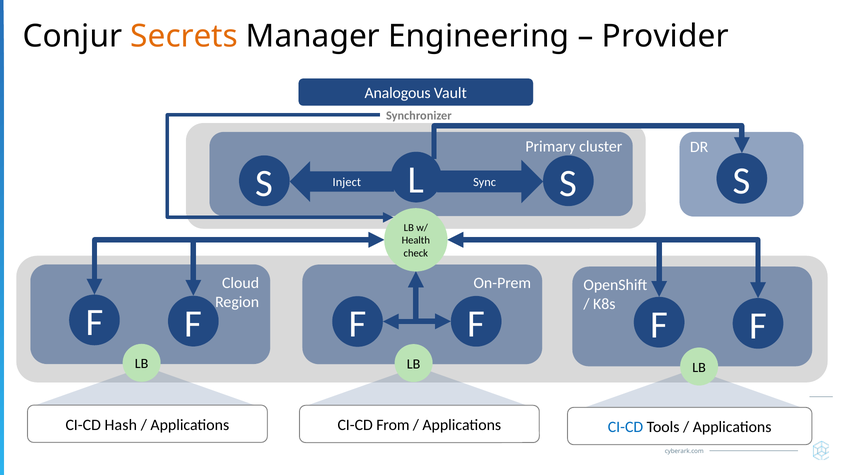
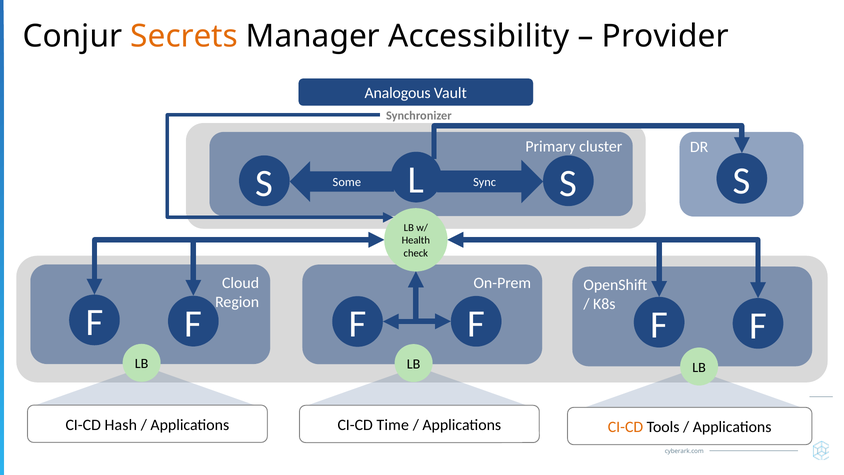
Engineering: Engineering -> Accessibility
Inject: Inject -> Some
CI-CD at (625, 427) colour: blue -> orange
From: From -> Time
